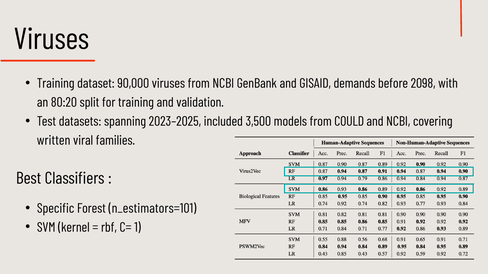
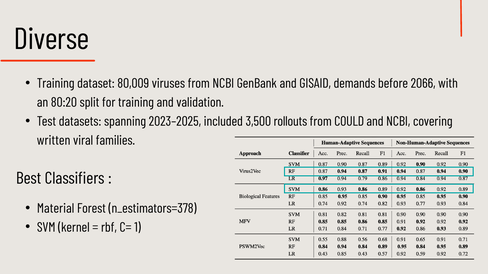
Viruses at (52, 39): Viruses -> Diverse
90,000: 90,000 -> 80,009
2098: 2098 -> 2066
models: models -> rollouts
Specific: Specific -> Material
n_estimators=101: n_estimators=101 -> n_estimators=378
